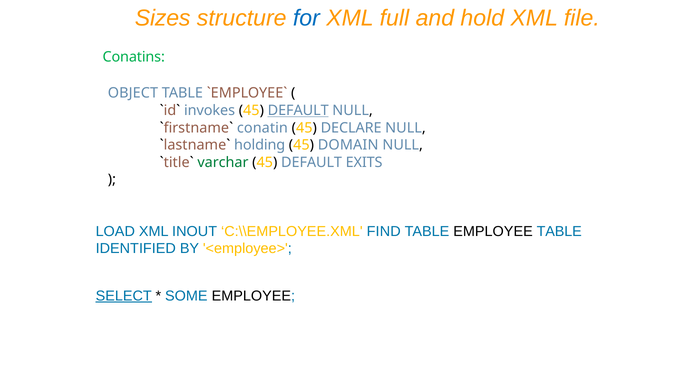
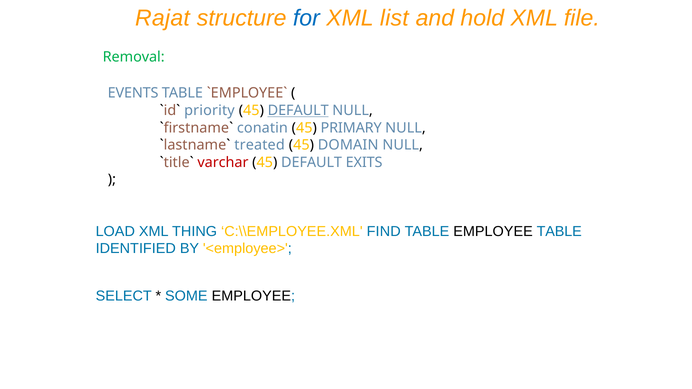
Sizes: Sizes -> Rajat
full: full -> list
Conatins: Conatins -> Removal
OBJECT: OBJECT -> EVENTS
invokes: invokes -> priority
DECLARE: DECLARE -> PRIMARY
holding: holding -> treated
varchar colour: green -> red
INOUT: INOUT -> THING
SELECT underline: present -> none
